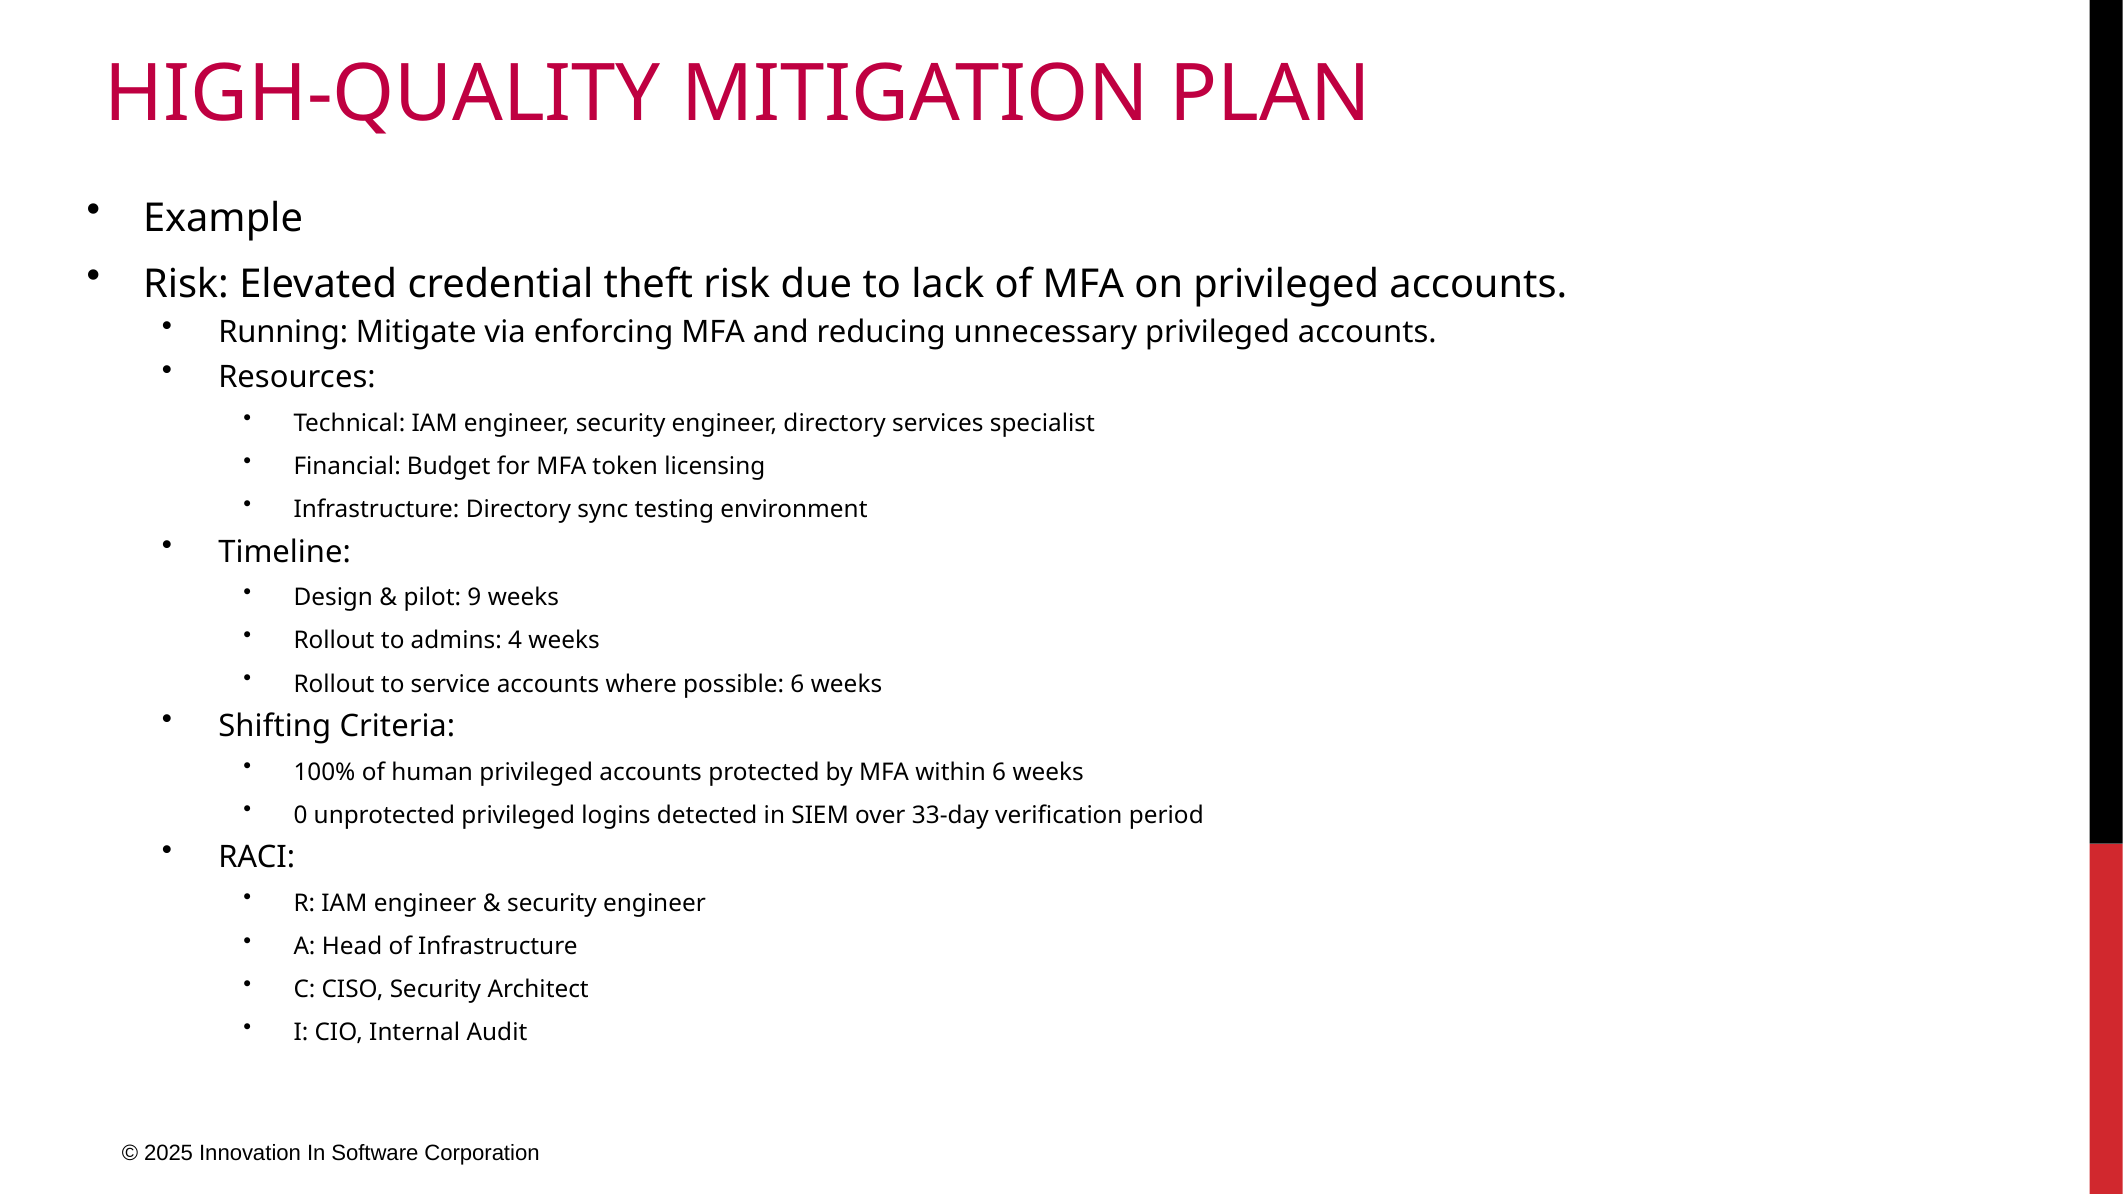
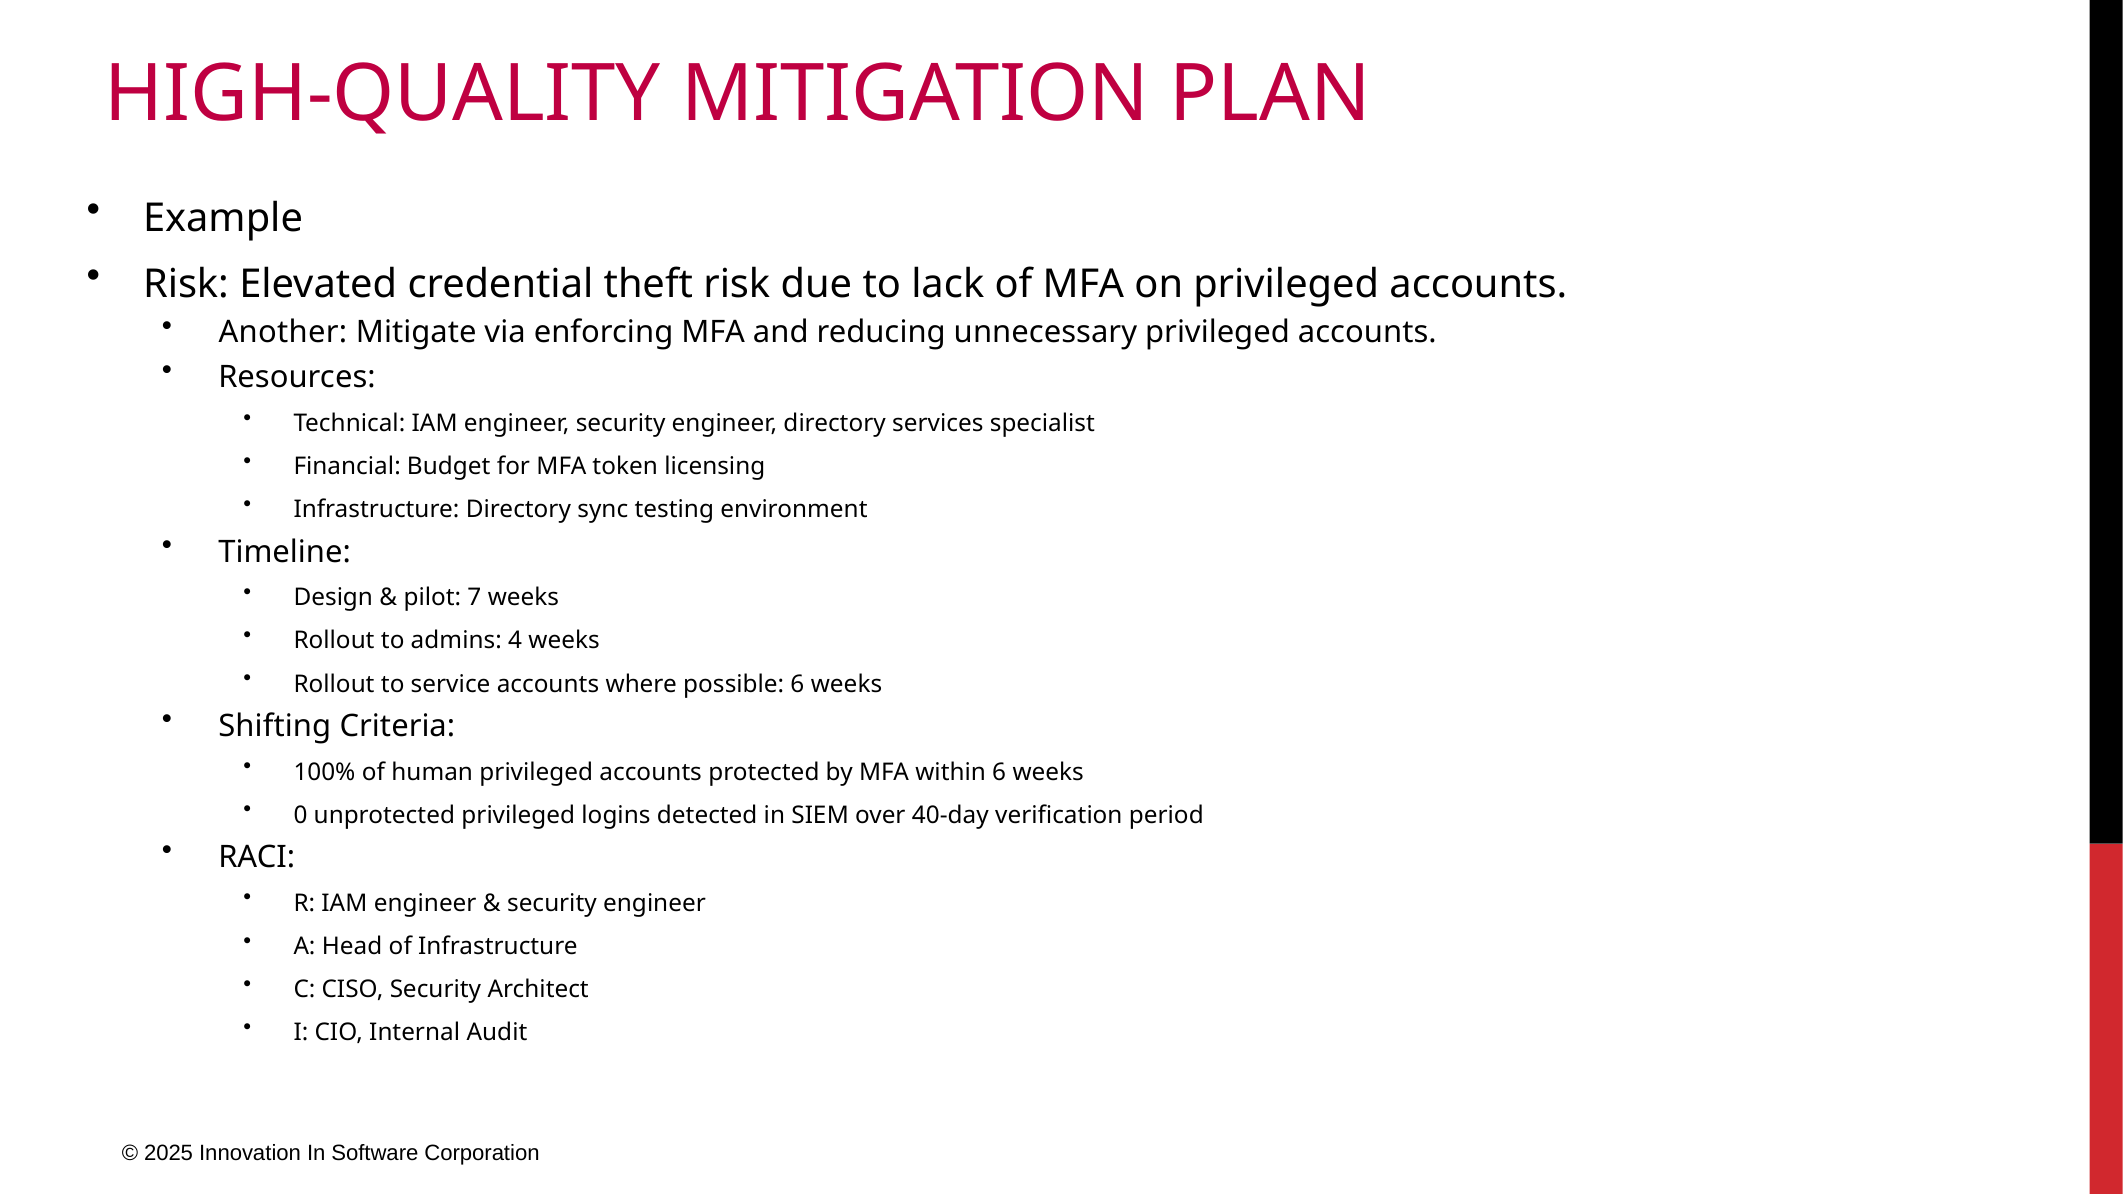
Running: Running -> Another
9: 9 -> 7
33-day: 33-day -> 40-day
